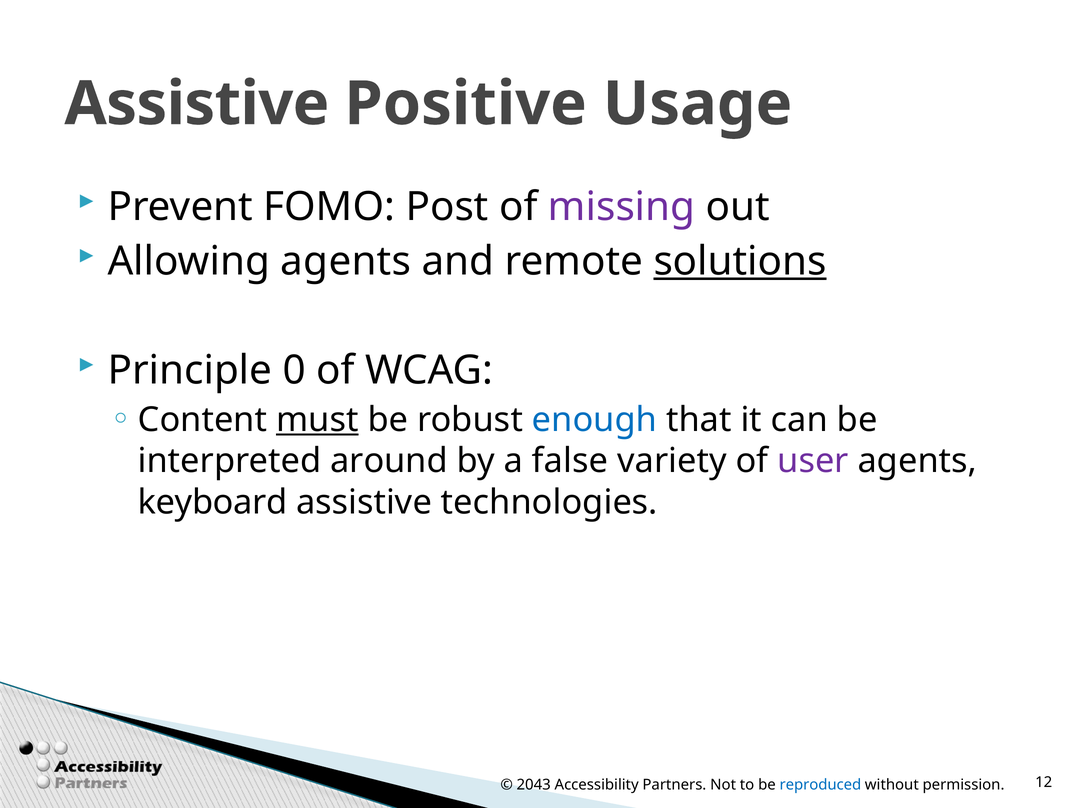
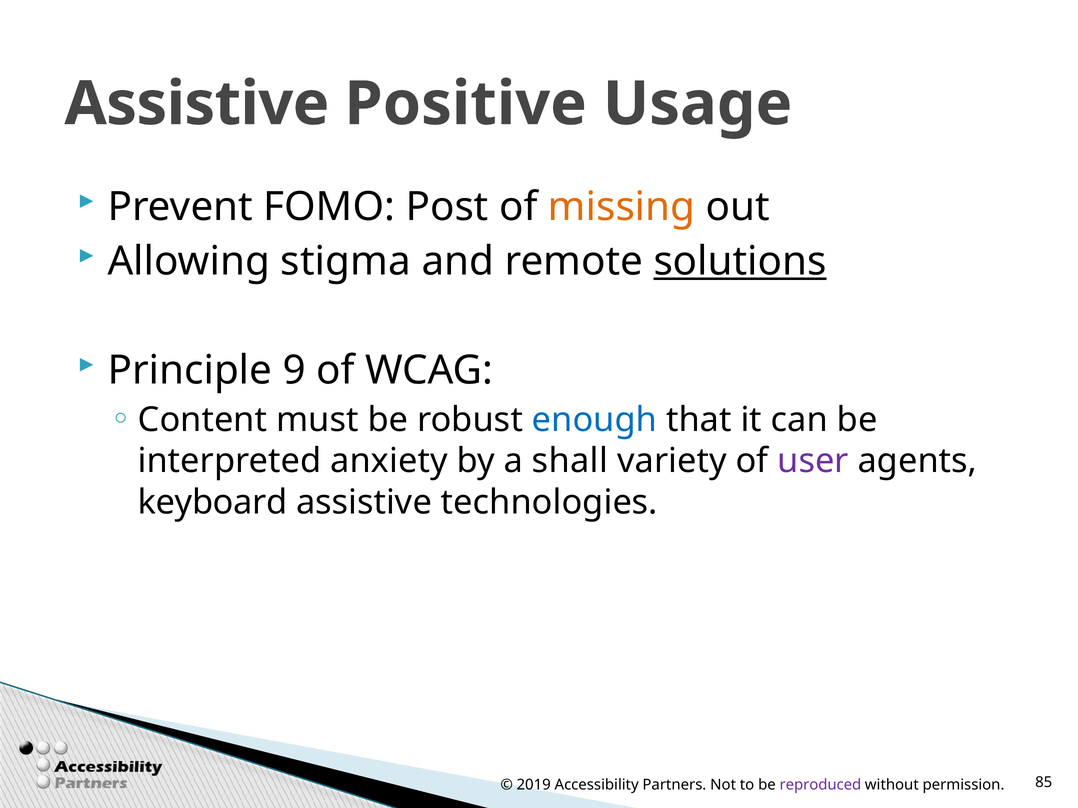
missing colour: purple -> orange
Allowing agents: agents -> stigma
0: 0 -> 9
must underline: present -> none
around: around -> anxiety
false: false -> shall
2043: 2043 -> 2019
reproduced colour: blue -> purple
12: 12 -> 85
